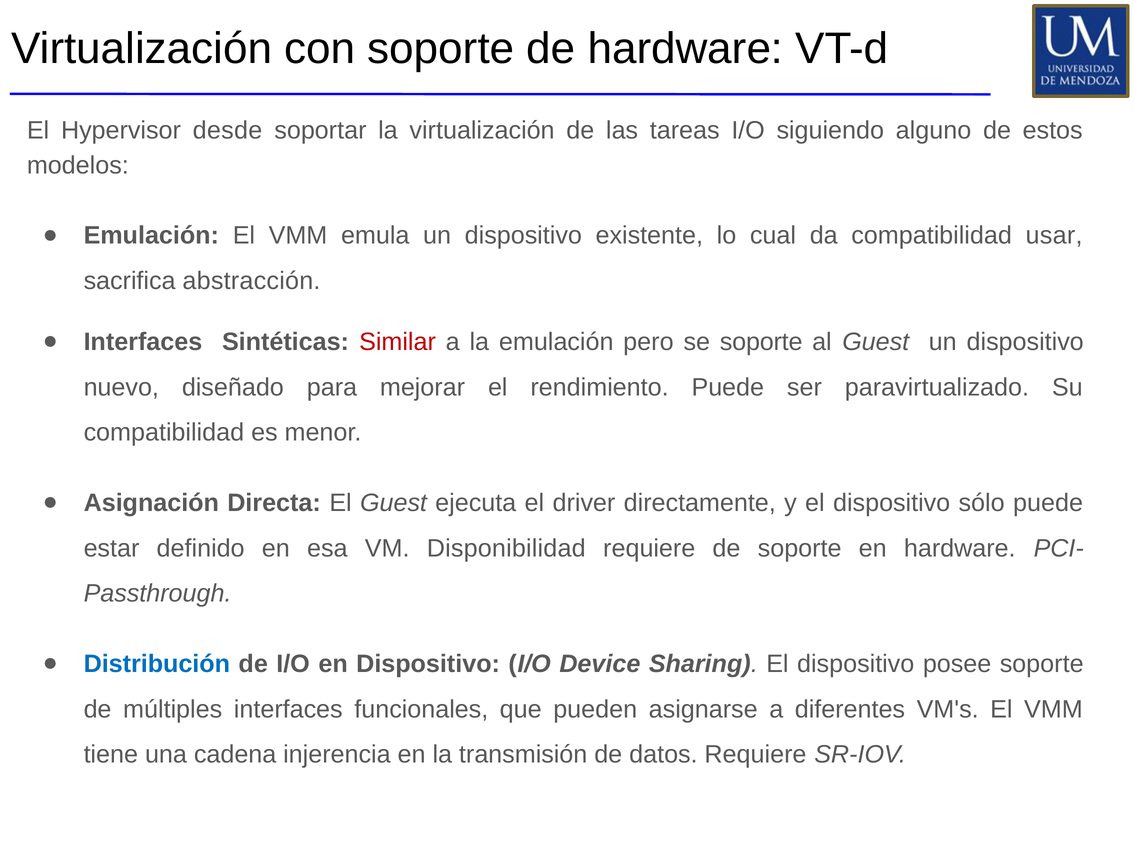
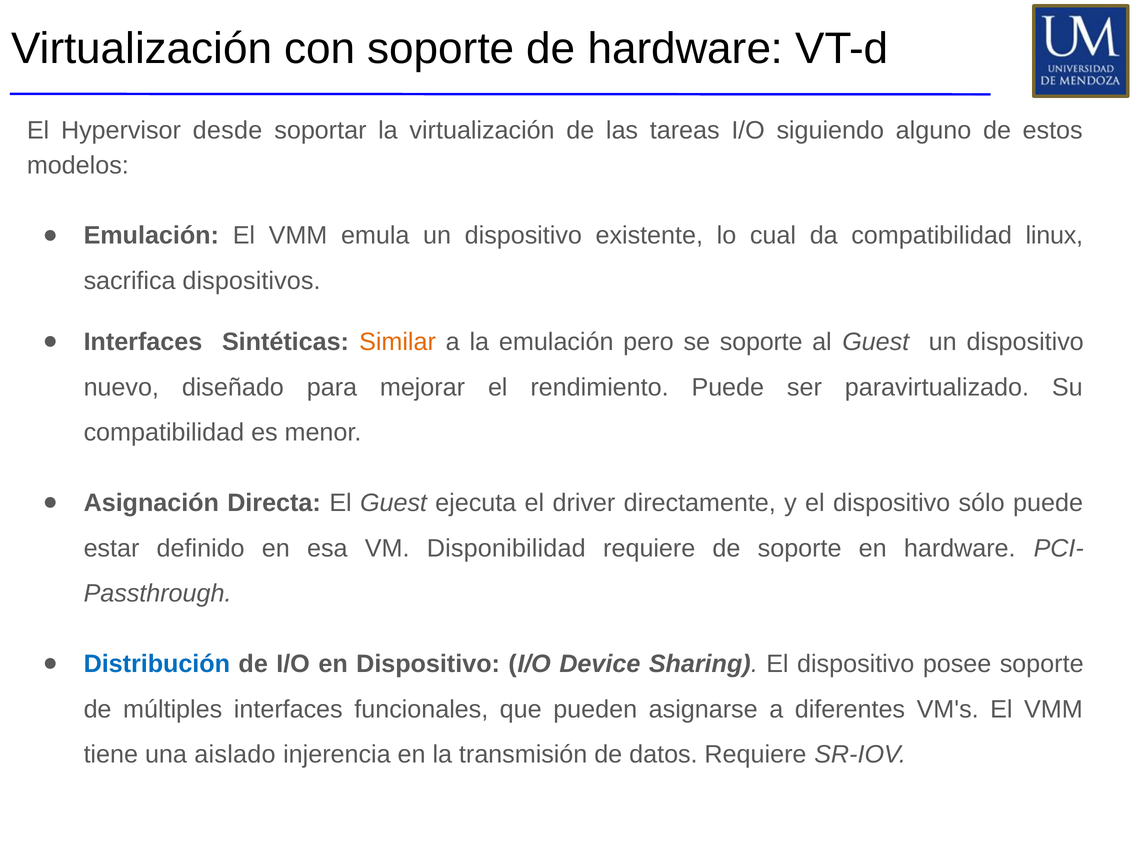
usar: usar -> linux
abstracción: abstracción -> dispositivos
Similar colour: red -> orange
cadena: cadena -> aislado
